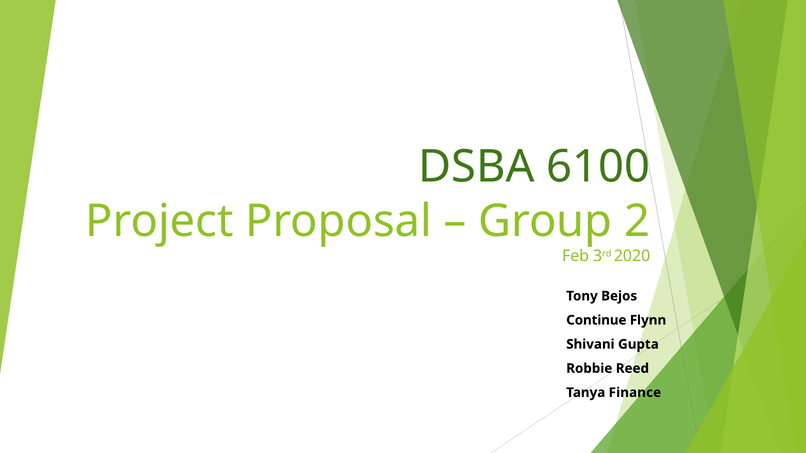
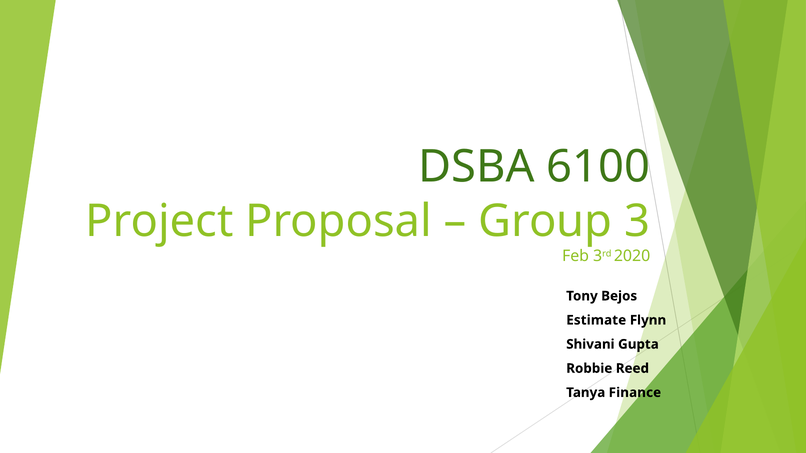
2: 2 -> 3
Continue: Continue -> Estimate
